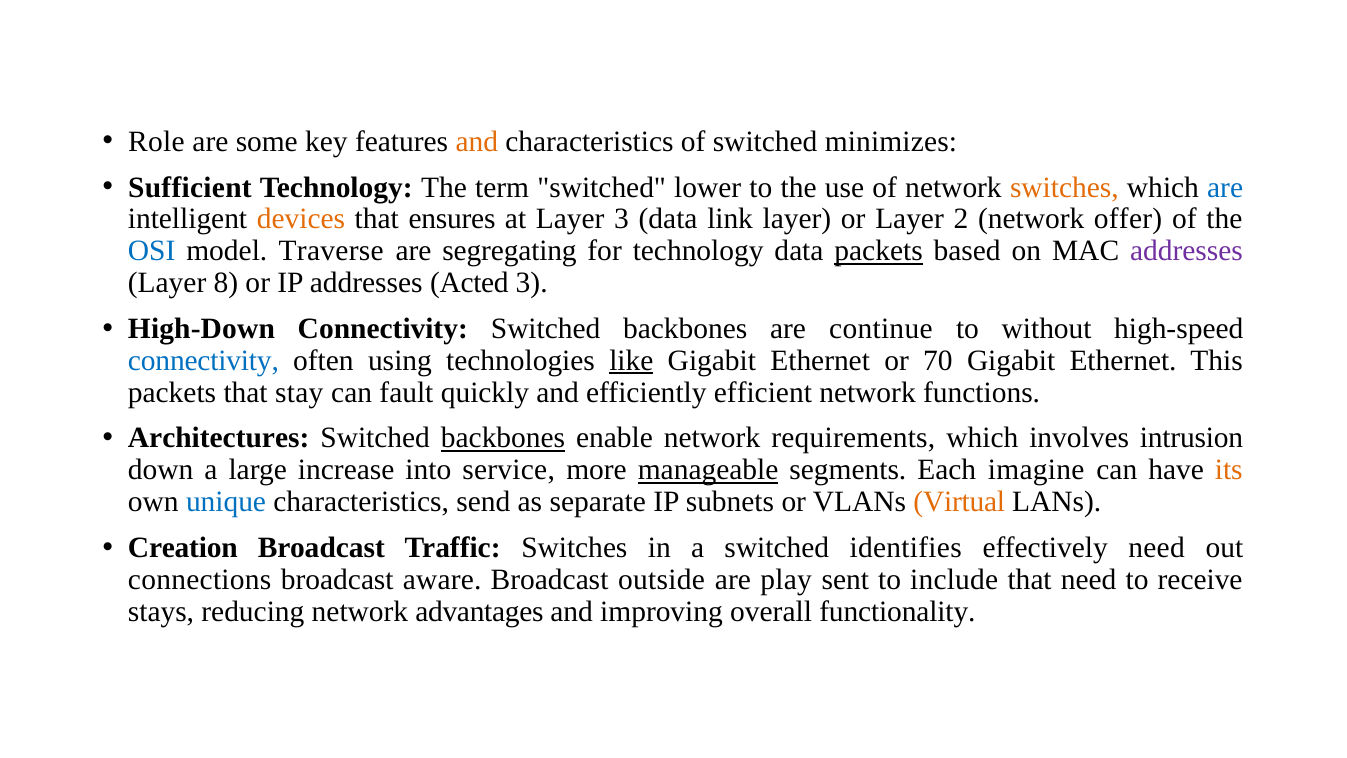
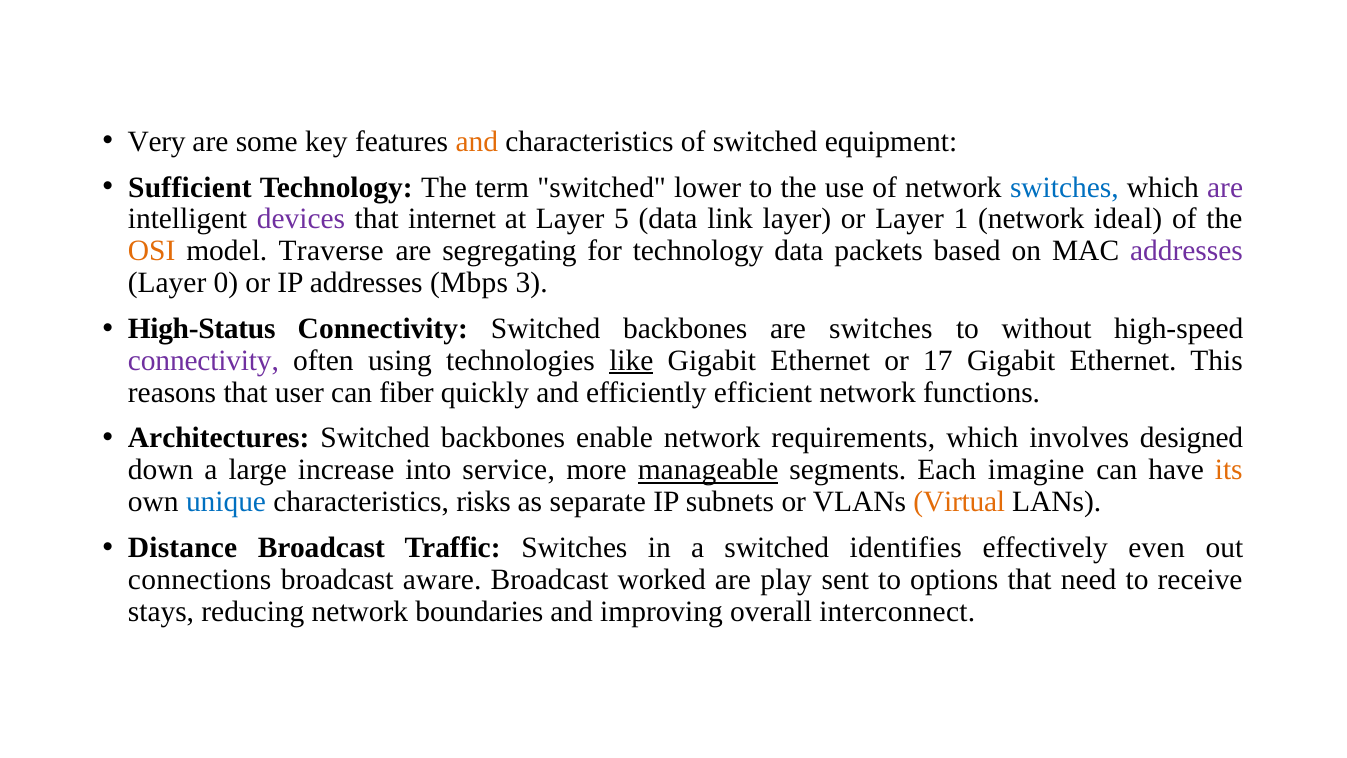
Role: Role -> Very
minimizes: minimizes -> equipment
switches at (1064, 187) colour: orange -> blue
are at (1225, 187) colour: blue -> purple
devices colour: orange -> purple
ensures: ensures -> internet
Layer 3: 3 -> 5
2: 2 -> 1
offer: offer -> ideal
OSI colour: blue -> orange
packets at (879, 251) underline: present -> none
8: 8 -> 0
Acted: Acted -> Mbps
High-Down: High-Down -> High-Status
are continue: continue -> switches
connectivity at (203, 360) colour: blue -> purple
70: 70 -> 17
packets at (172, 392): packets -> reasons
stay: stay -> user
fault: fault -> fiber
backbones at (503, 438) underline: present -> none
intrusion: intrusion -> designed
send: send -> risks
Creation: Creation -> Distance
effectively need: need -> even
outside: outside -> worked
include: include -> options
advantages: advantages -> boundaries
functionality: functionality -> interconnect
